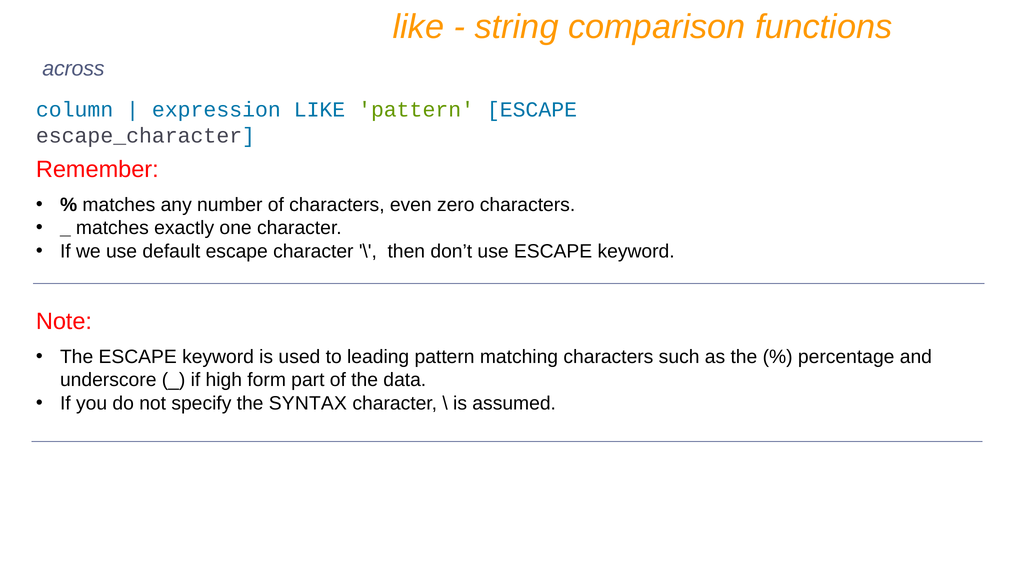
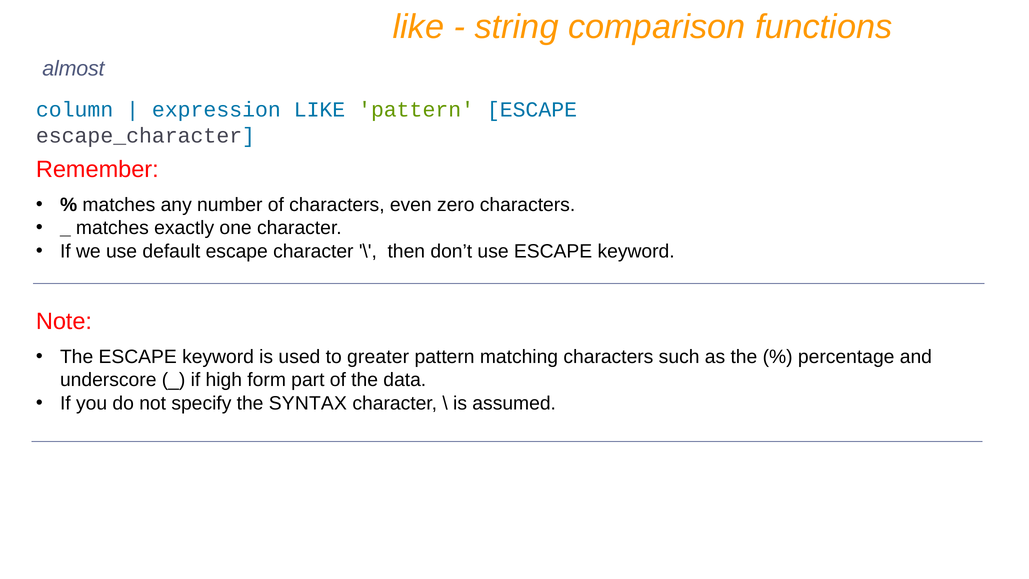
across: across -> almost
leading: leading -> greater
